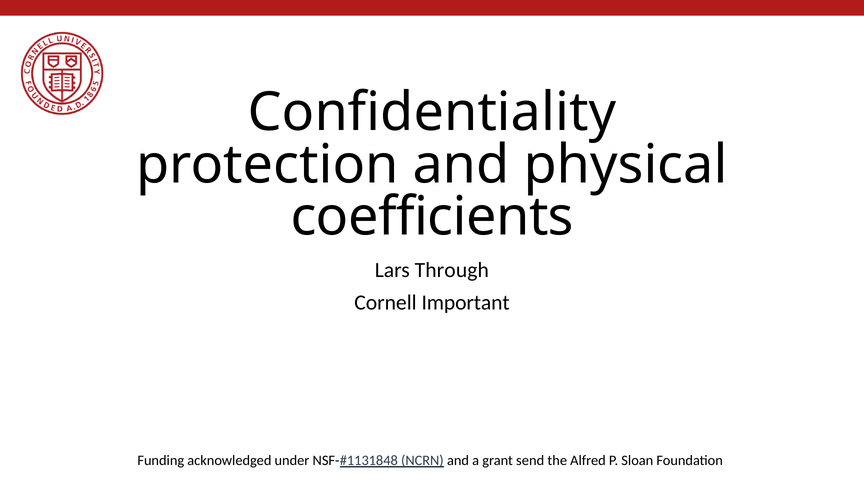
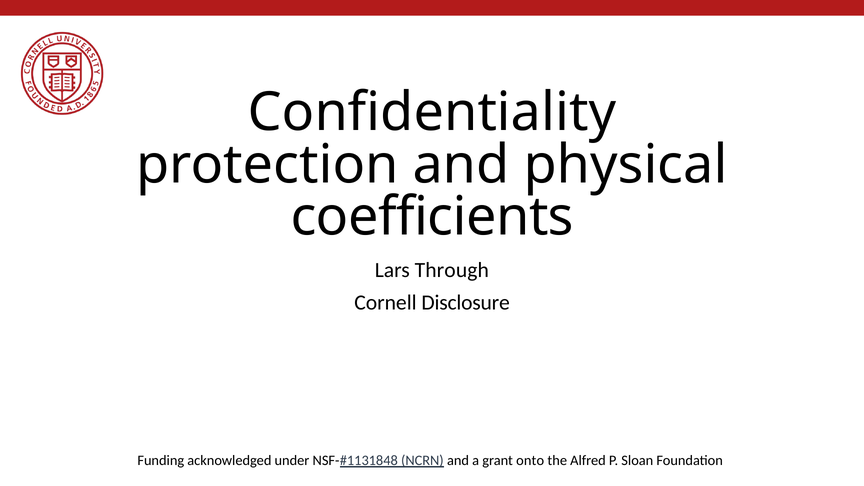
Important: Important -> Disclosure
send: send -> onto
